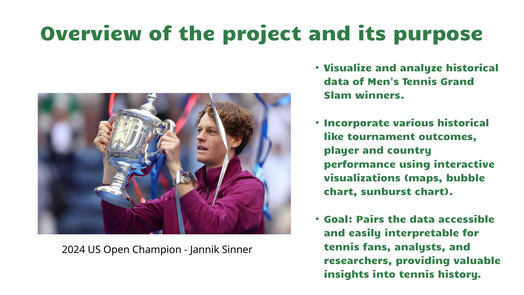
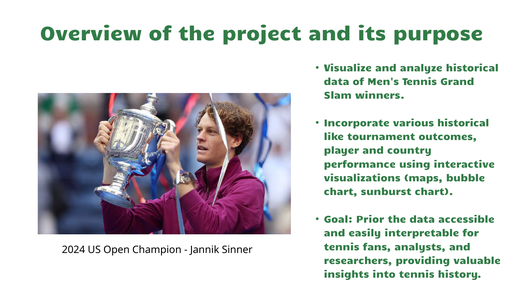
Pairs: Pairs -> Prior
